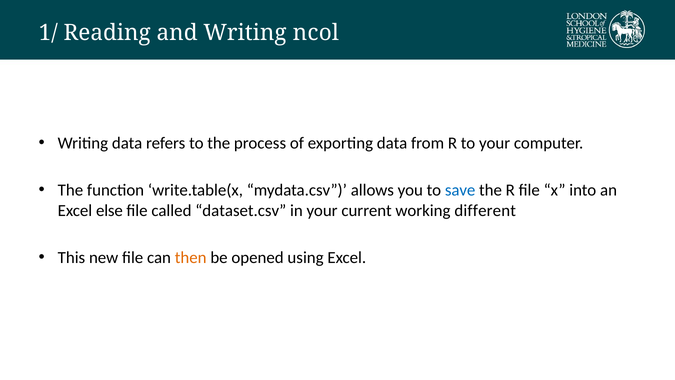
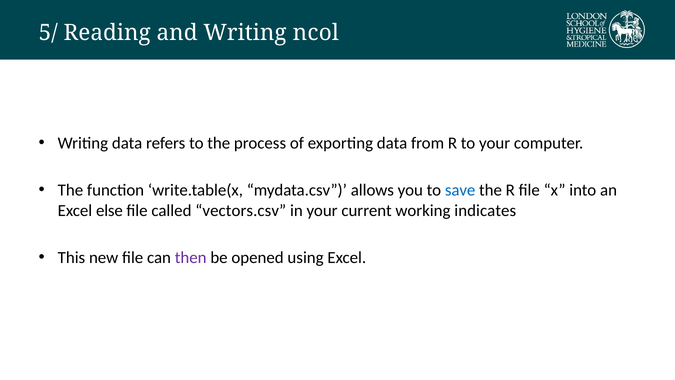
1/: 1/ -> 5/
dataset.csv: dataset.csv -> vectors.csv
different: different -> indicates
then colour: orange -> purple
